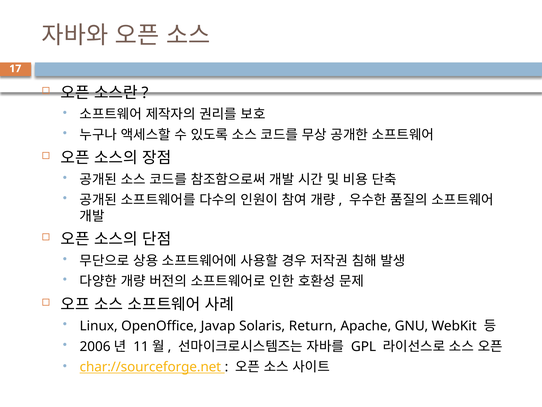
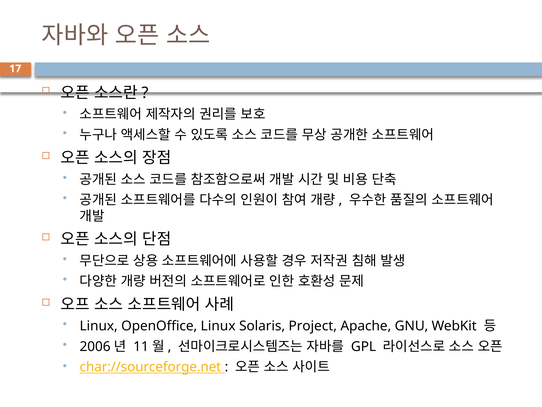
OpenOffice Javap: Javap -> Linux
Return: Return -> Project
